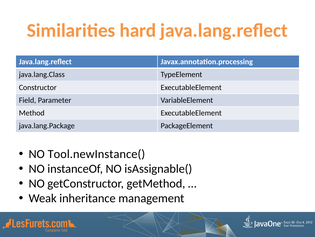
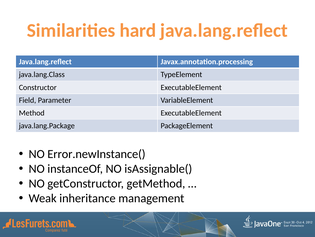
Tool.newInstance(: Tool.newInstance( -> Error.newInstance(
